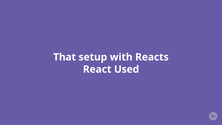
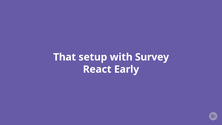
Reacts: Reacts -> Survey
Used: Used -> Early
